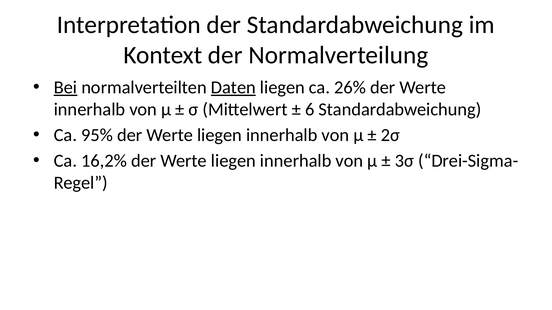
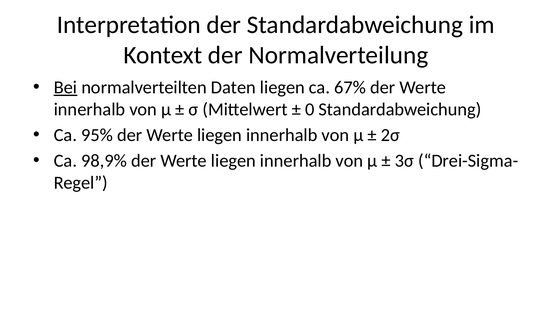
Daten underline: present -> none
26%: 26% -> 67%
6: 6 -> 0
16,2%: 16,2% -> 98,9%
